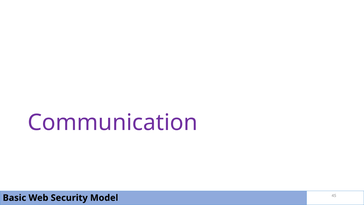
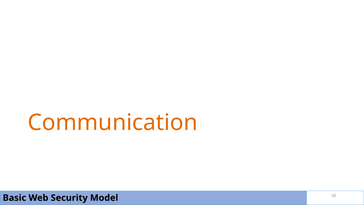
Communication colour: purple -> orange
